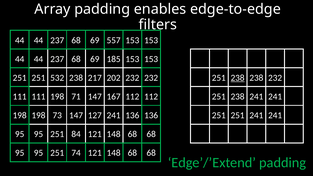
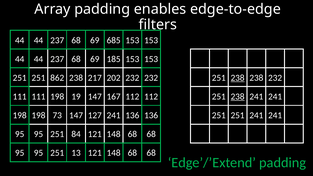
557: 557 -> 685
532: 532 -> 862
71: 71 -> 19
238 at (238, 97) underline: none -> present
74: 74 -> 13
